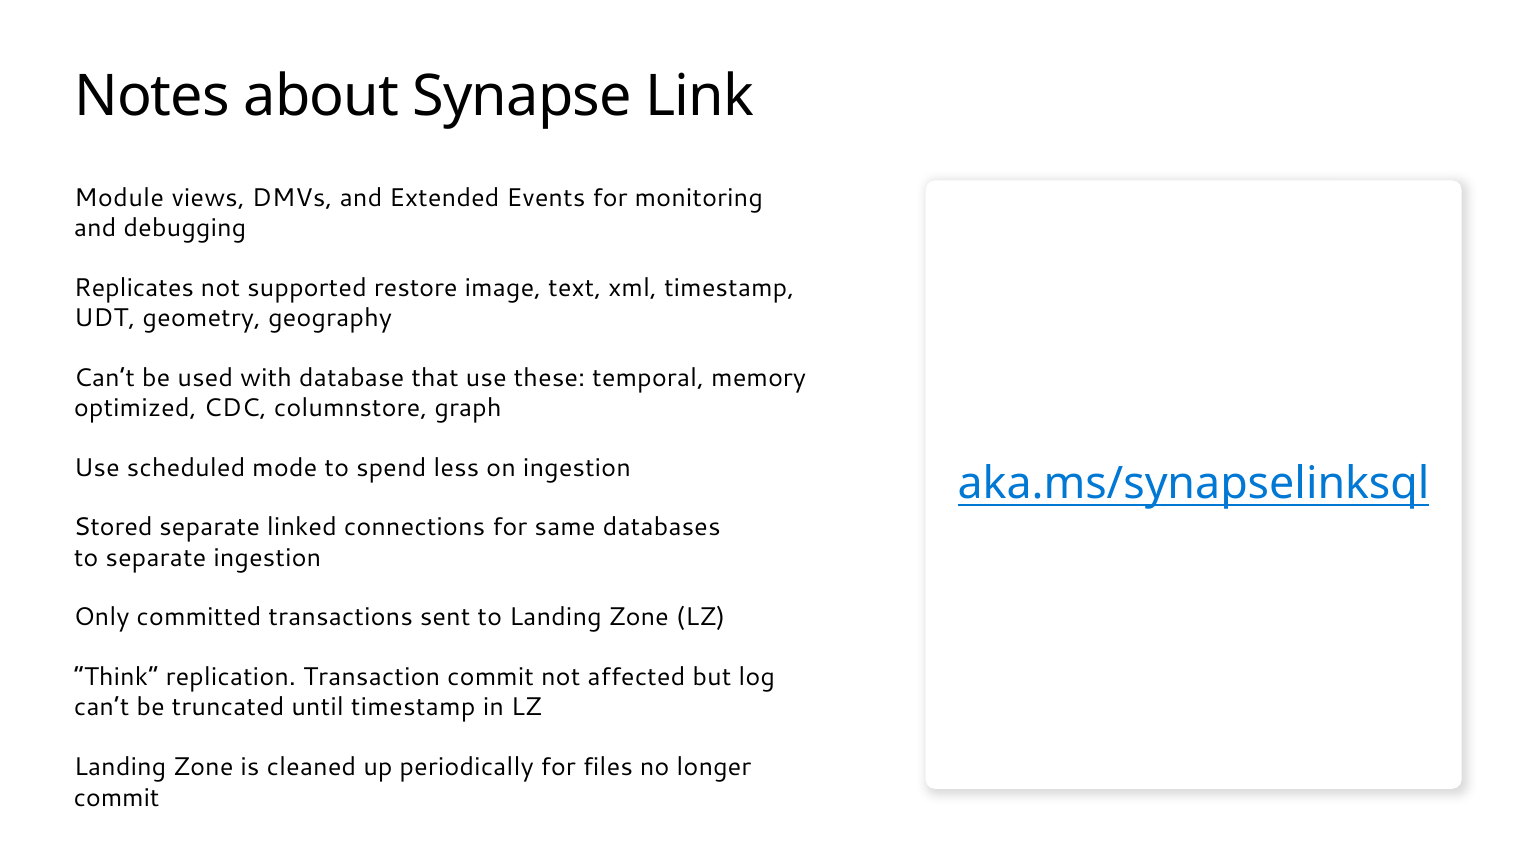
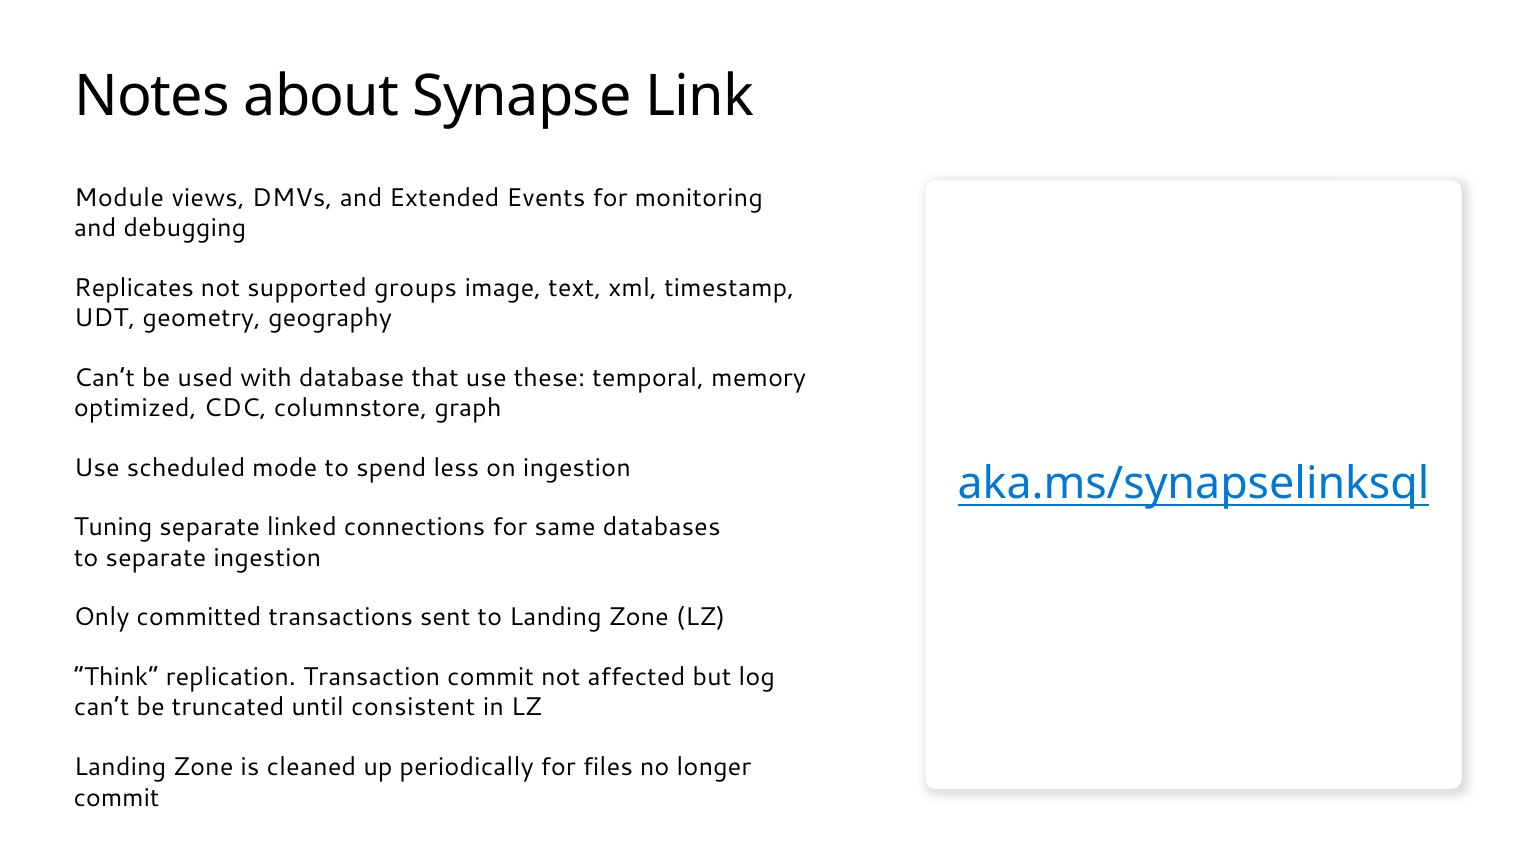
restore: restore -> groups
Stored: Stored -> Tuning
until timestamp: timestamp -> consistent
